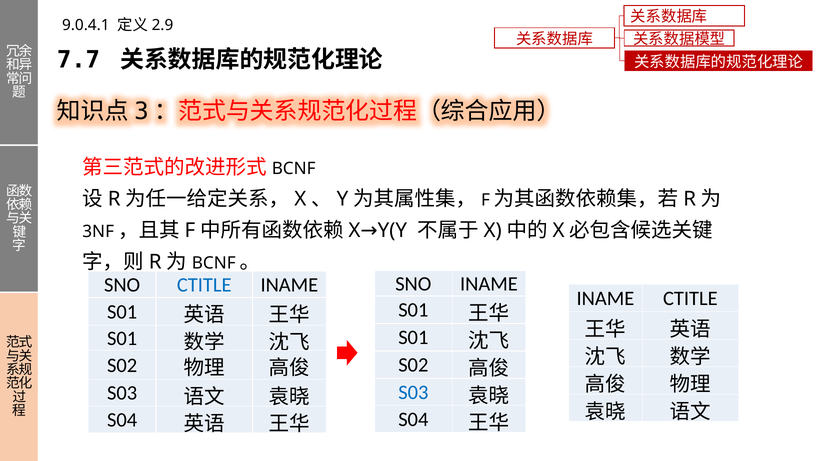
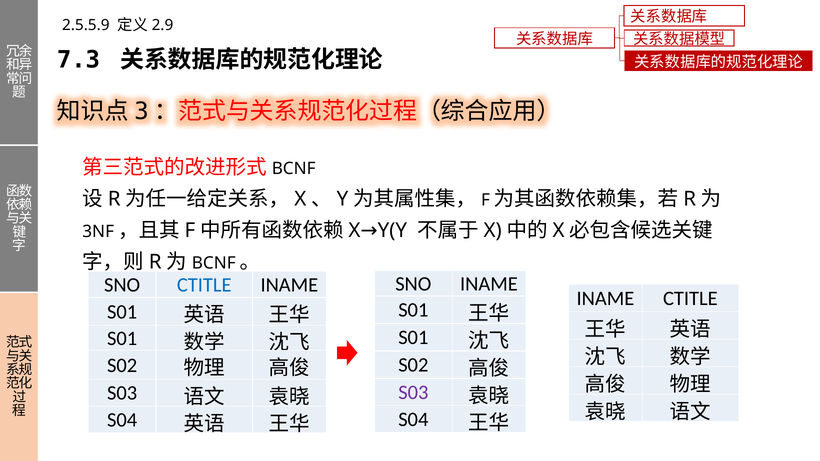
9.0.4.1: 9.0.4.1 -> 2.5.5.9
7.7: 7.7 -> 7.3
S03 at (413, 393) colour: blue -> purple
